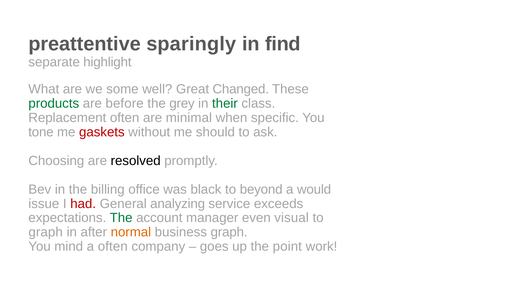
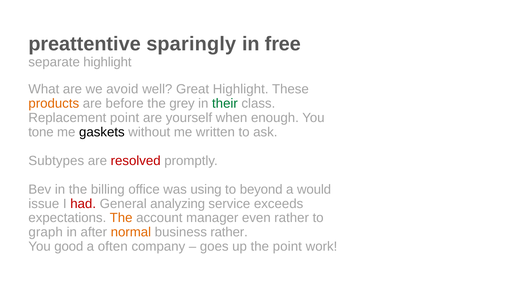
find: find -> free
some: some -> avoid
Great Changed: Changed -> Highlight
products colour: green -> orange
Replacement often: often -> point
minimal: minimal -> yourself
specific: specific -> enough
gaskets colour: red -> black
should: should -> written
Choosing: Choosing -> Subtypes
resolved colour: black -> red
black: black -> using
The at (121, 218) colour: green -> orange
even visual: visual -> rather
business graph: graph -> rather
mind: mind -> good
